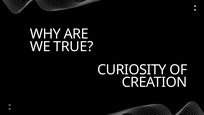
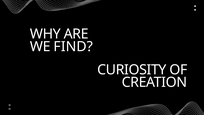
TRUE: TRUE -> FIND
